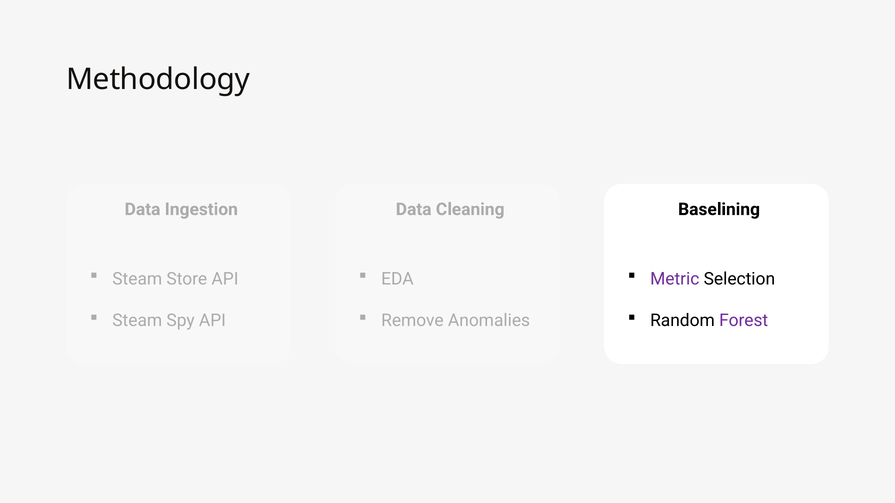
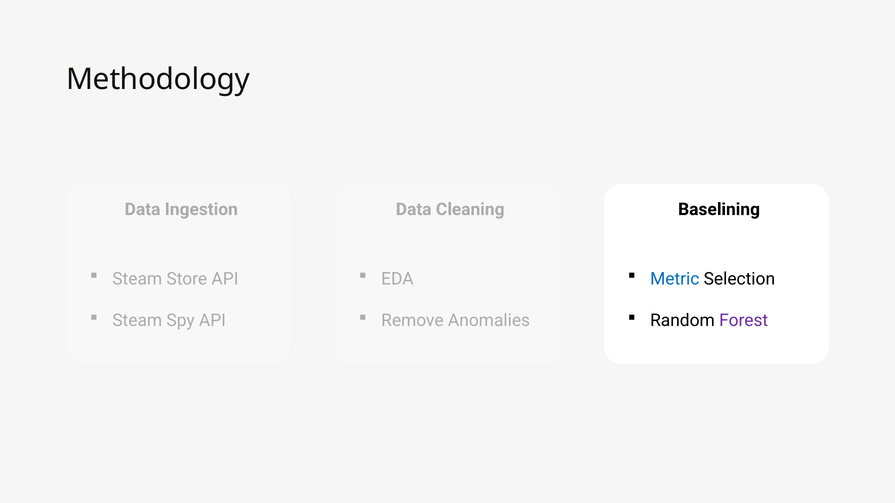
Metric colour: purple -> blue
